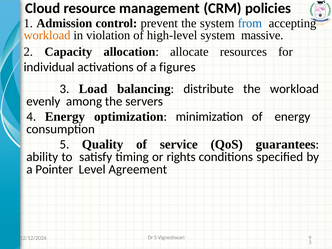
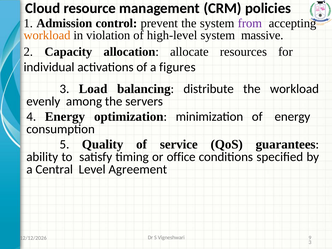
from colour: blue -> purple
rights: rights -> office
Pointer: Pointer -> Central
